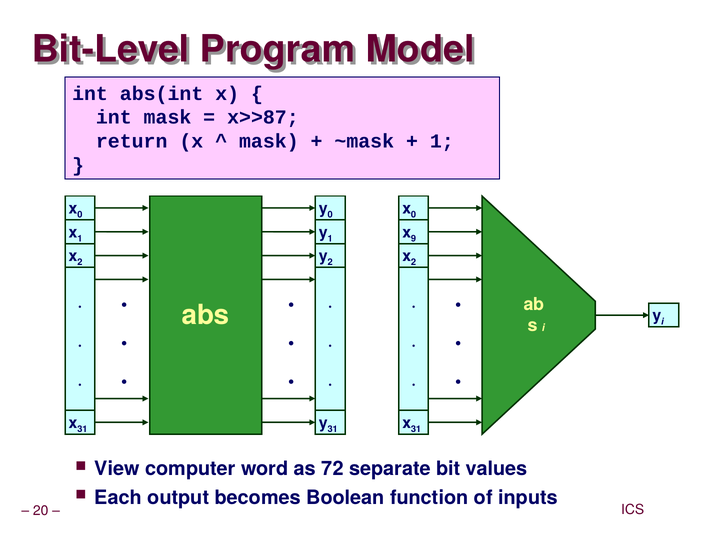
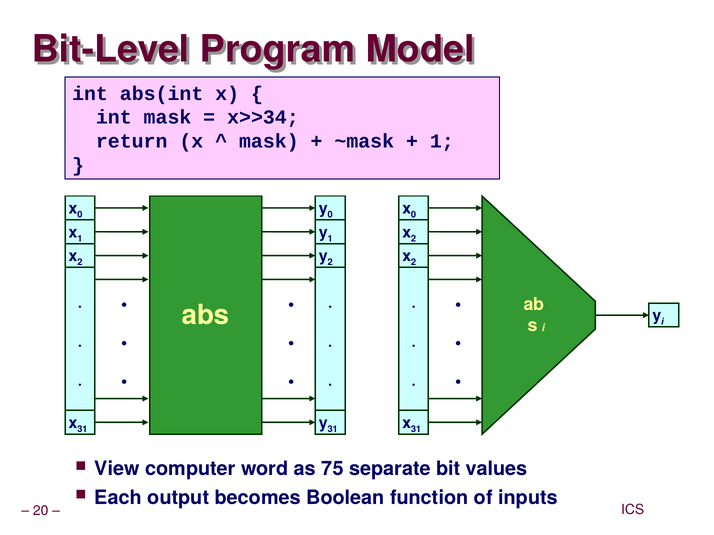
x>>87: x>>87 -> x>>34
9 at (414, 239): 9 -> 2
72: 72 -> 75
